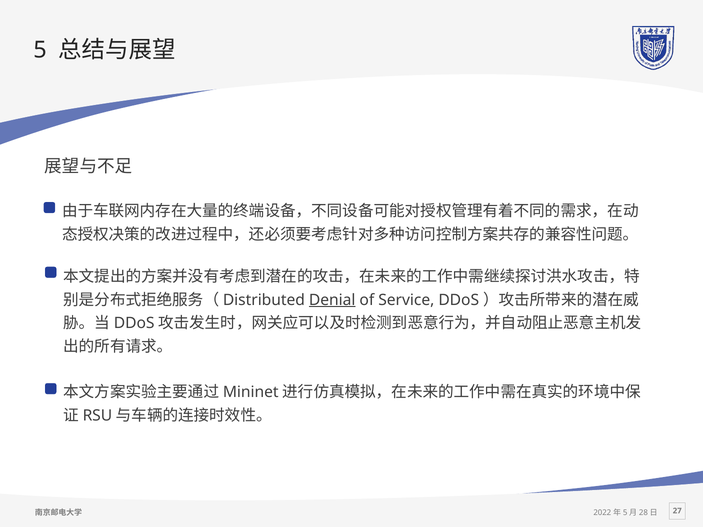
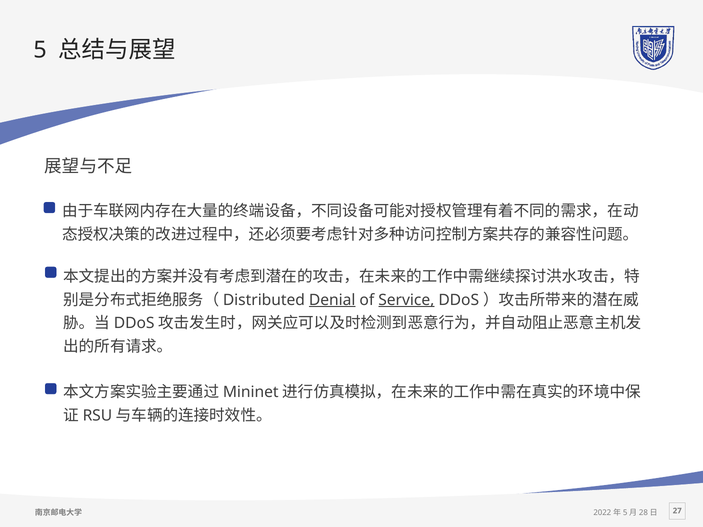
Service underline: none -> present
